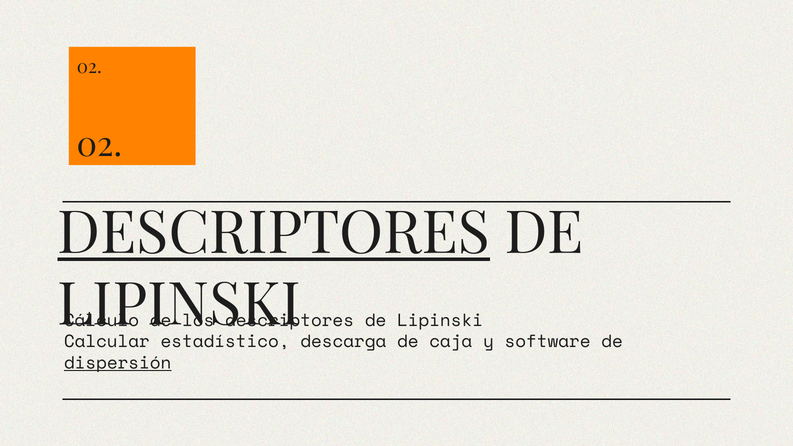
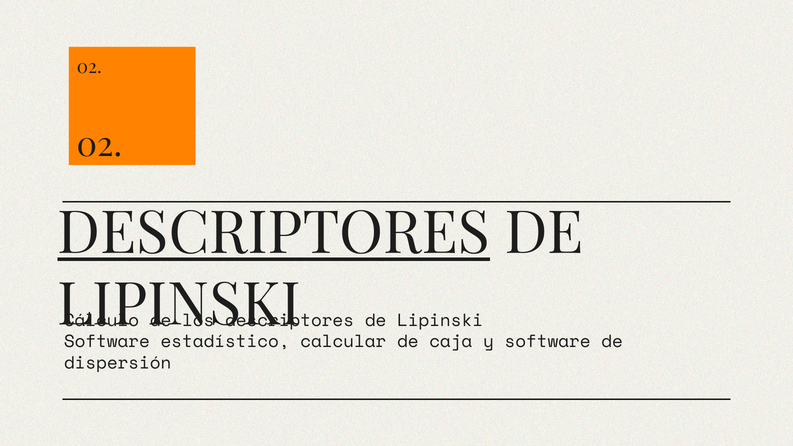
Calcular at (107, 342): Calcular -> Software
descarga: descarga -> calcular
dispersión underline: present -> none
